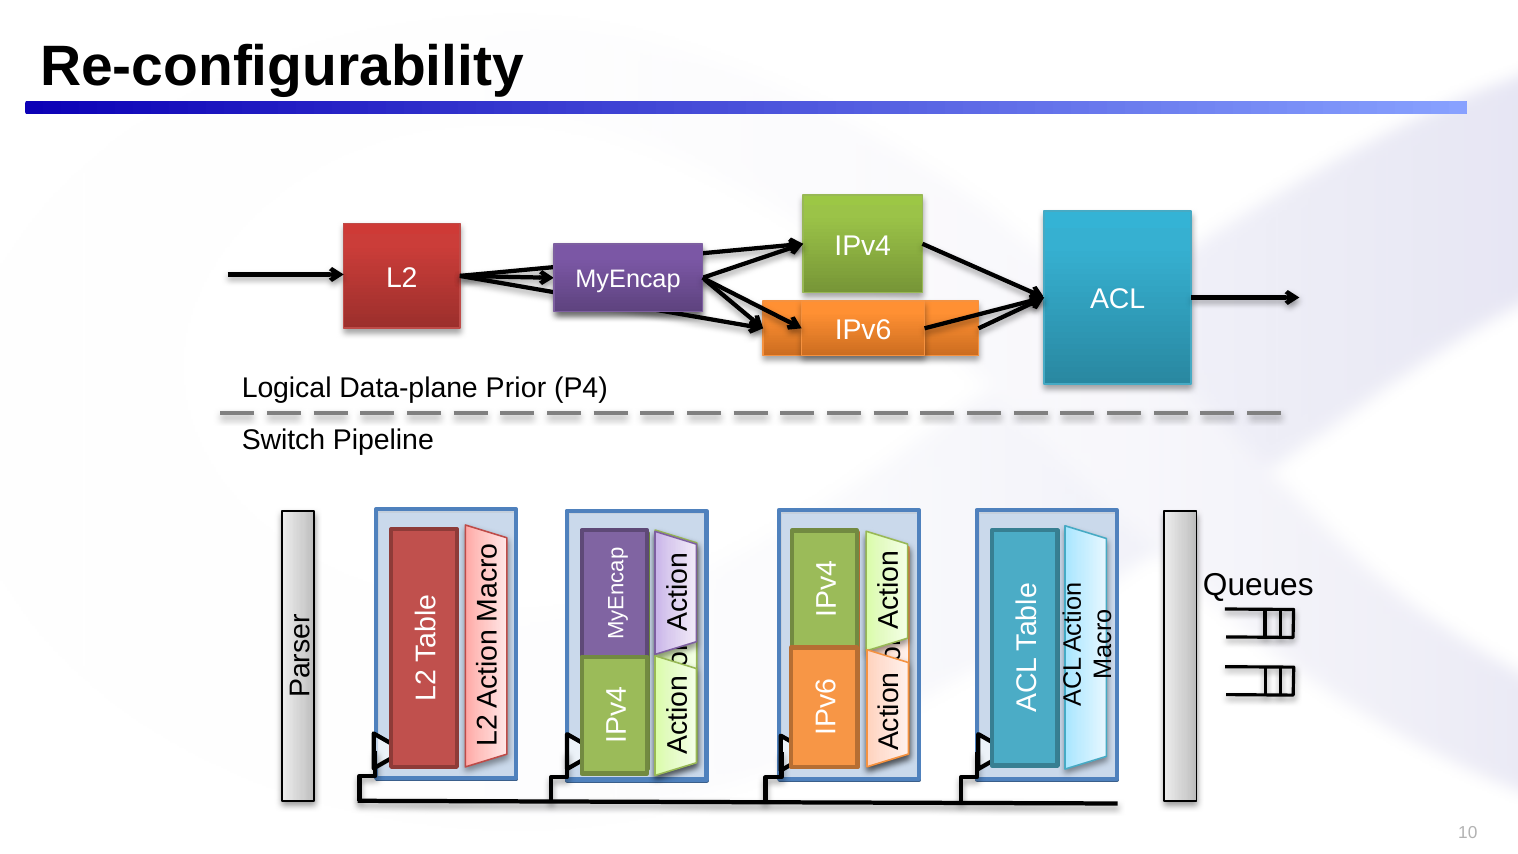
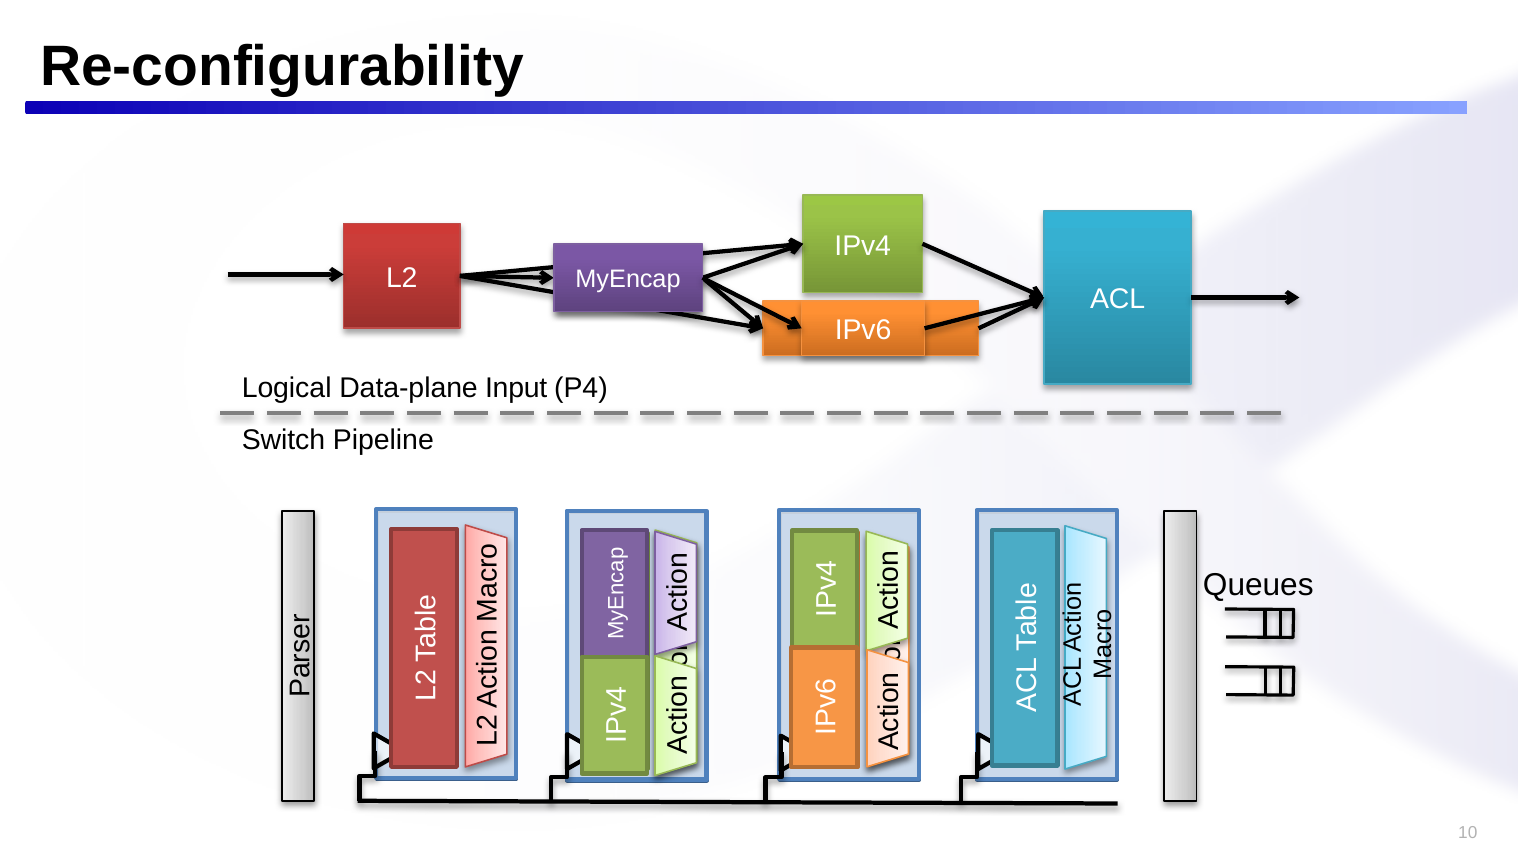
Prior: Prior -> Input
